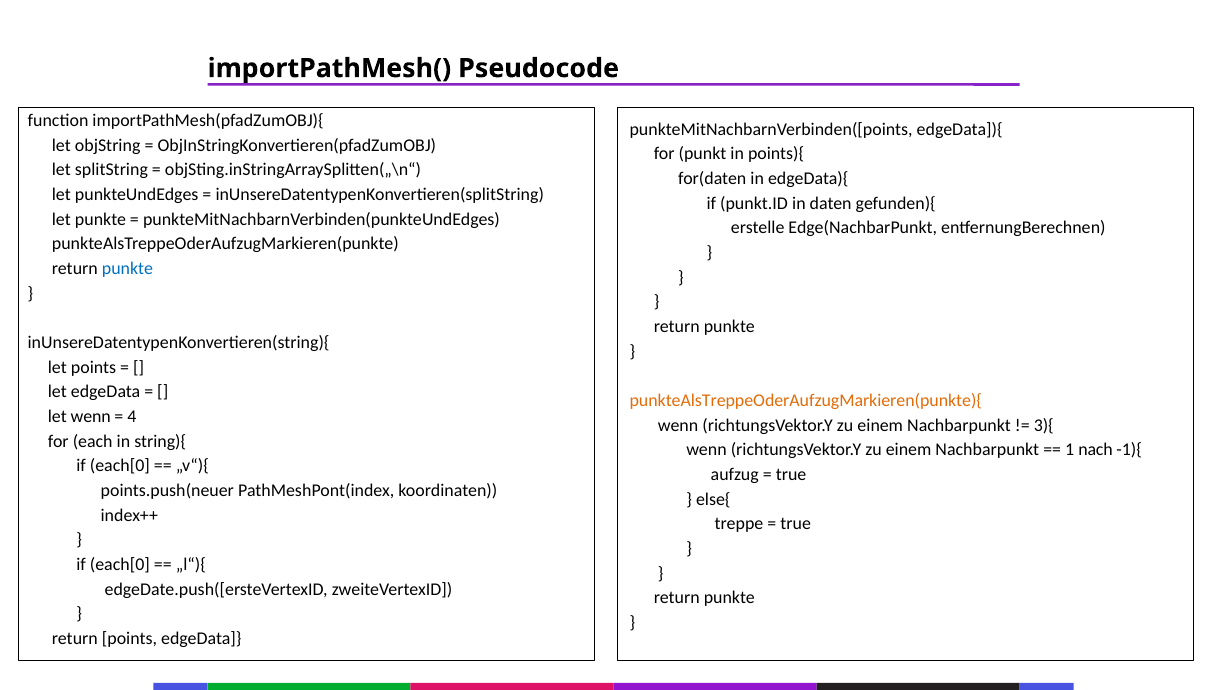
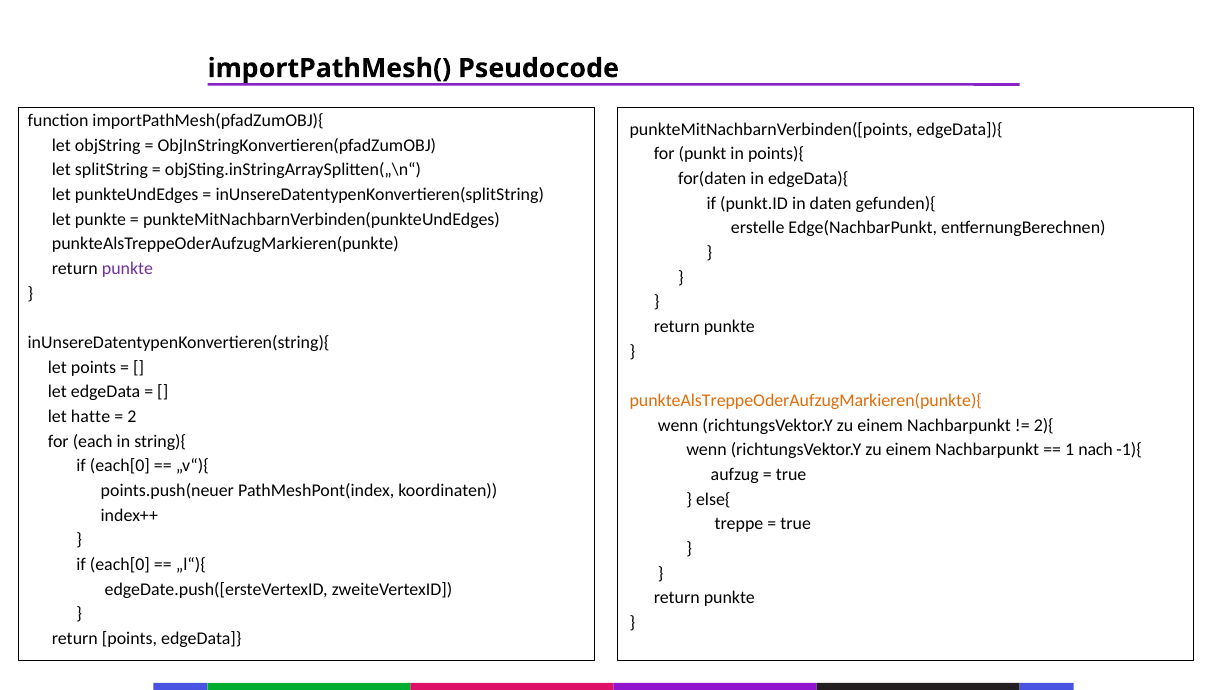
punkte at (127, 269) colour: blue -> purple
let wenn: wenn -> hatte
4: 4 -> 2
3){: 3){ -> 2){
